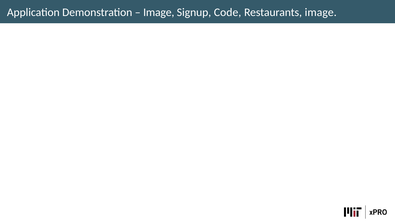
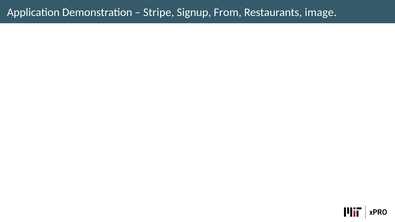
Image at (159, 12): Image -> Stripe
Code: Code -> From
